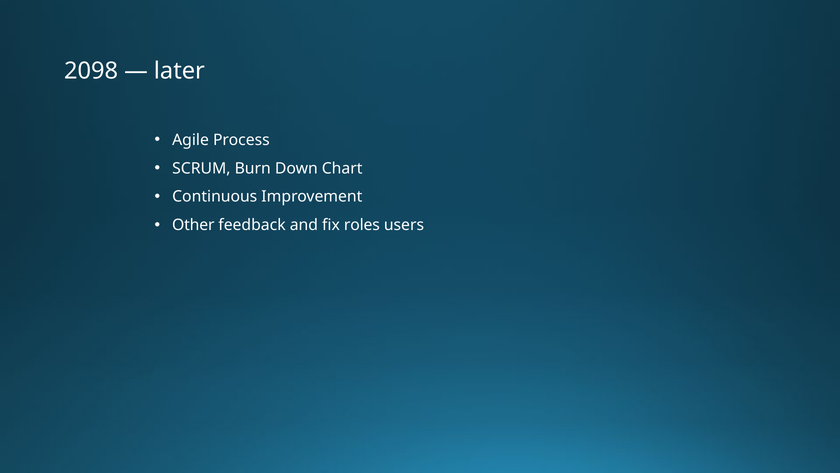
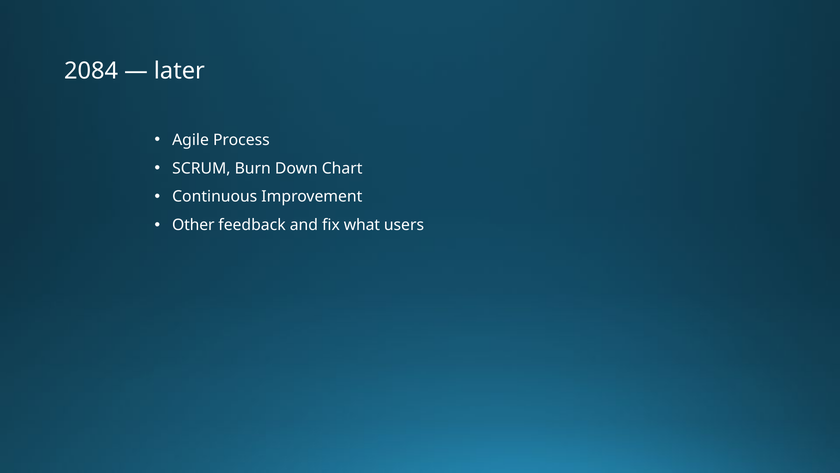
2098: 2098 -> 2084
roles: roles -> what
